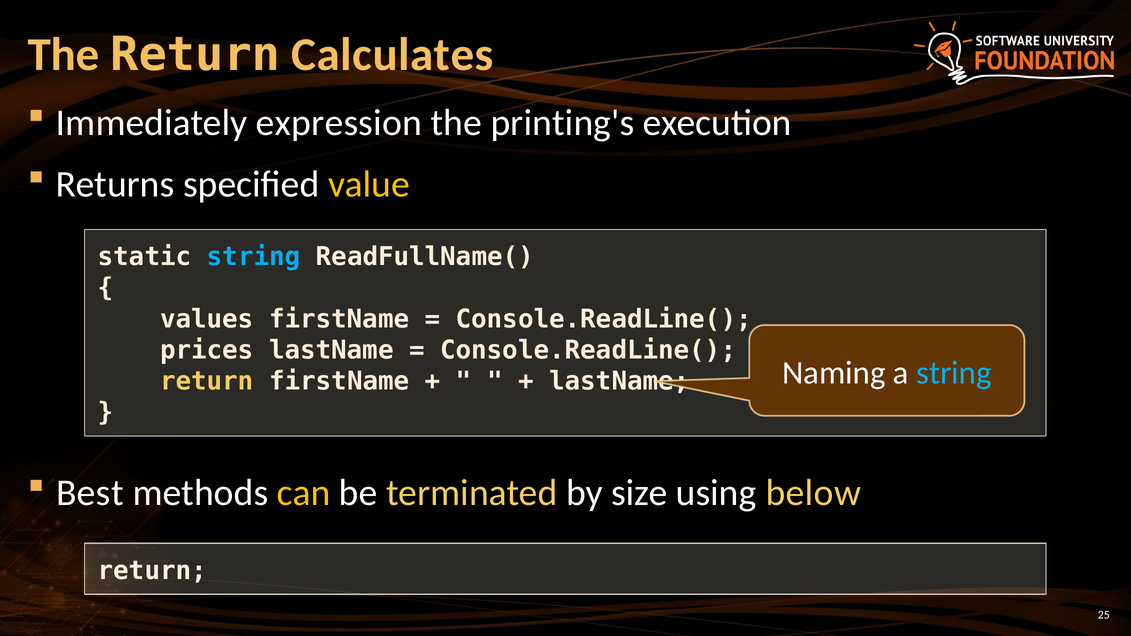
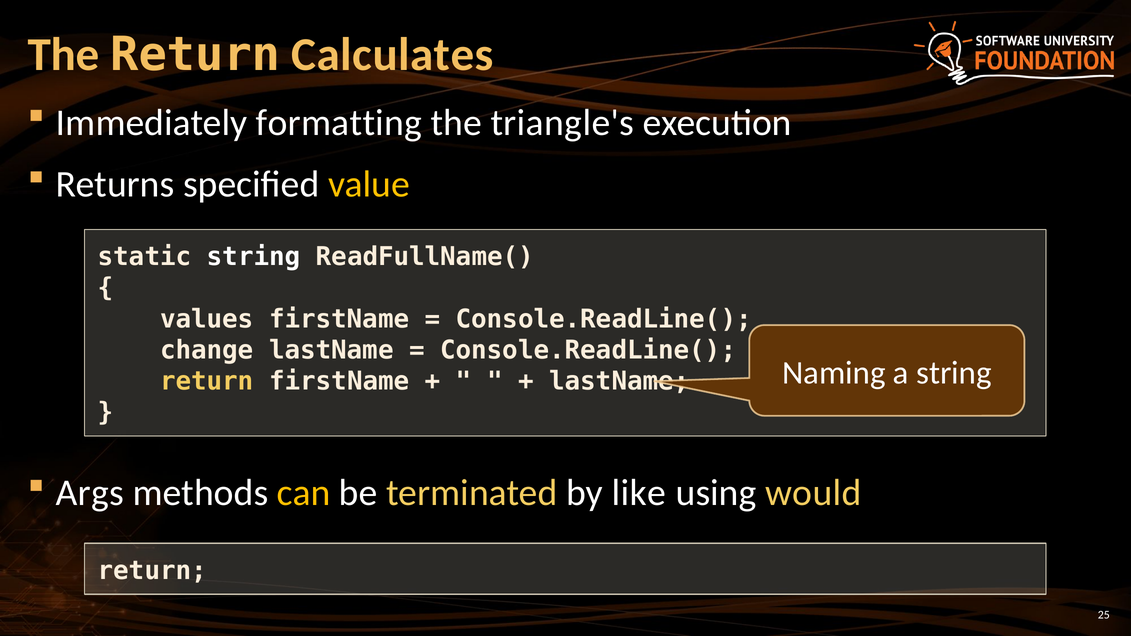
expression: expression -> formatting
printing's: printing's -> triangle's
string at (254, 257) colour: light blue -> white
prices: prices -> change
string at (954, 373) colour: light blue -> white
Best: Best -> Args
size: size -> like
below: below -> would
